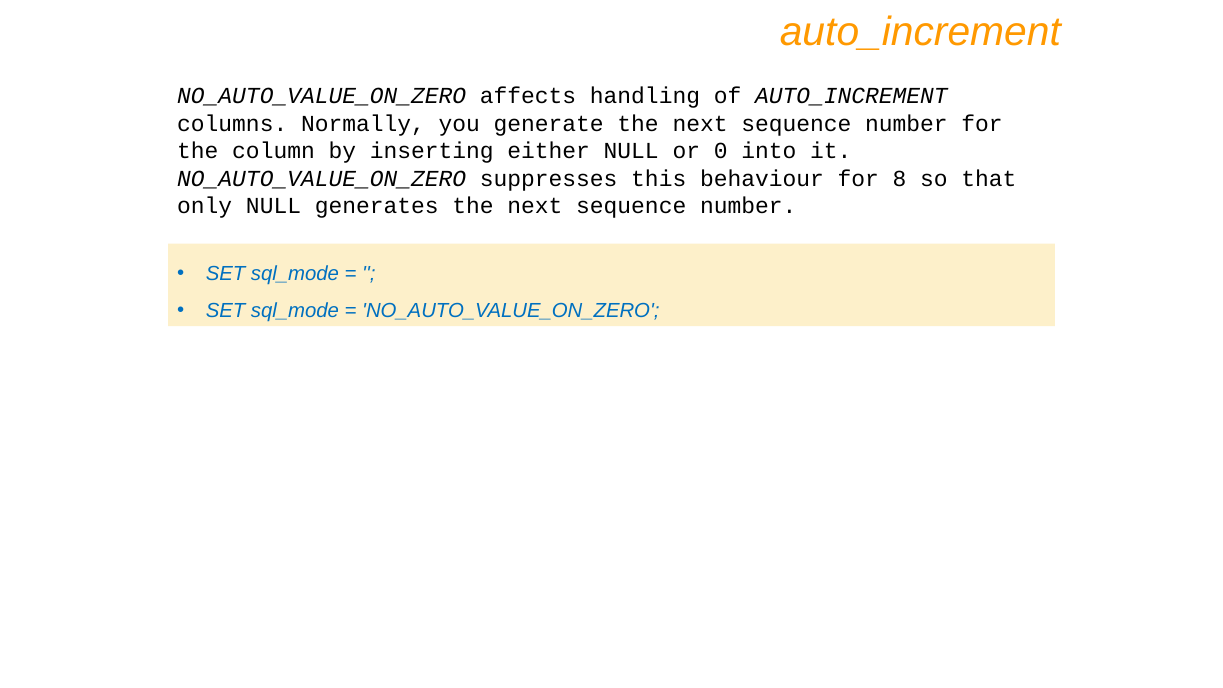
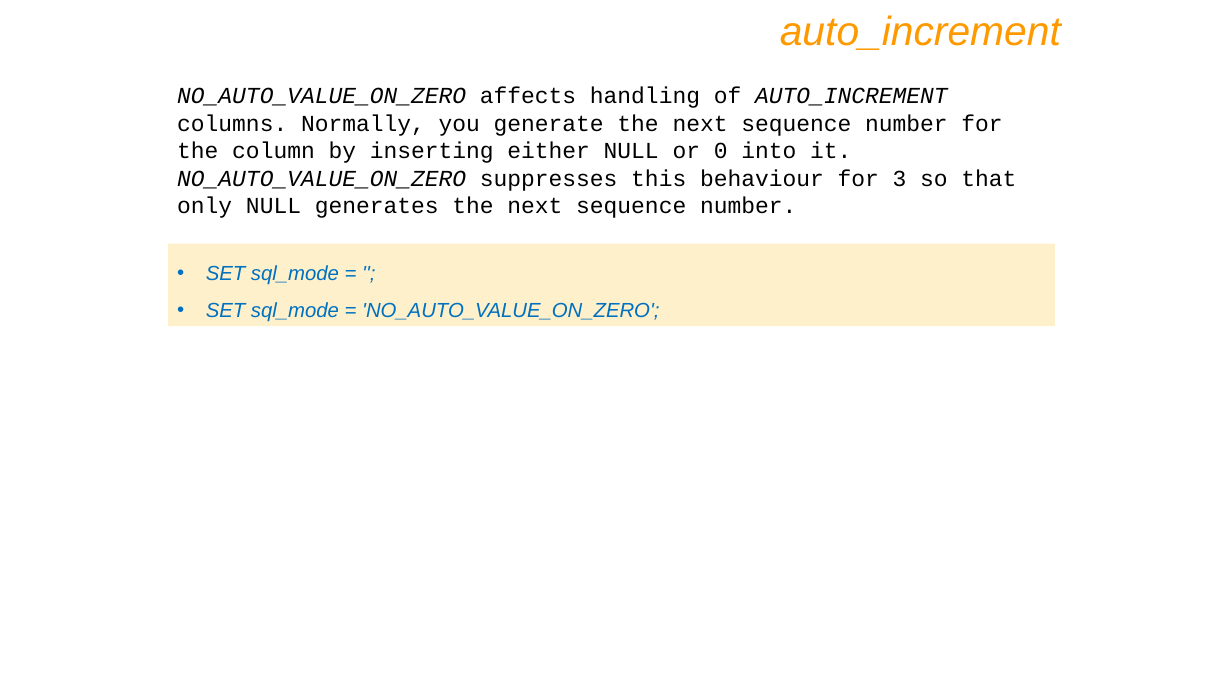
8: 8 -> 3
